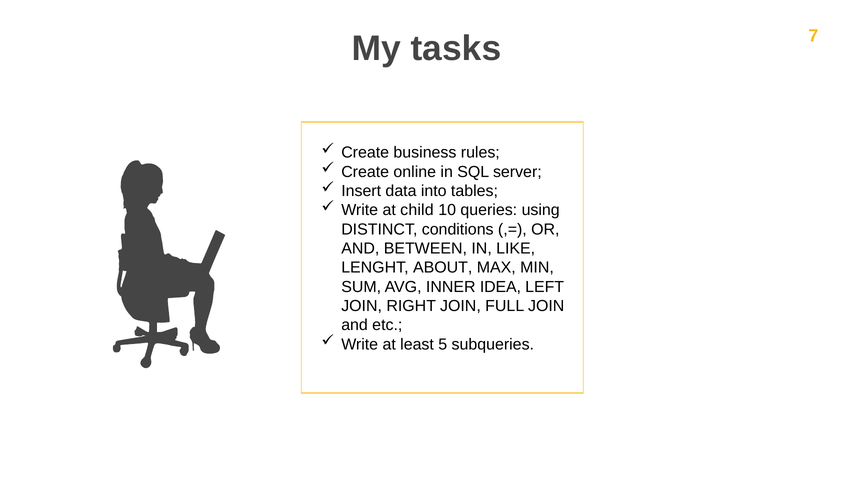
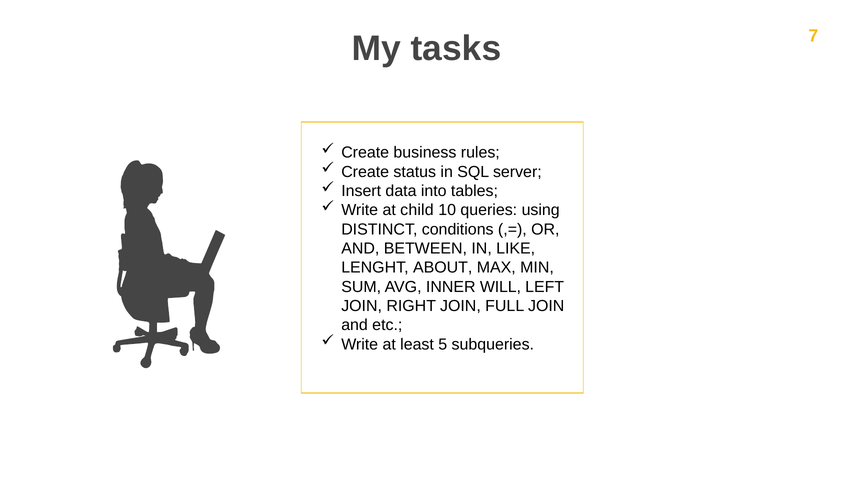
online: online -> status
IDEA: IDEA -> WILL
